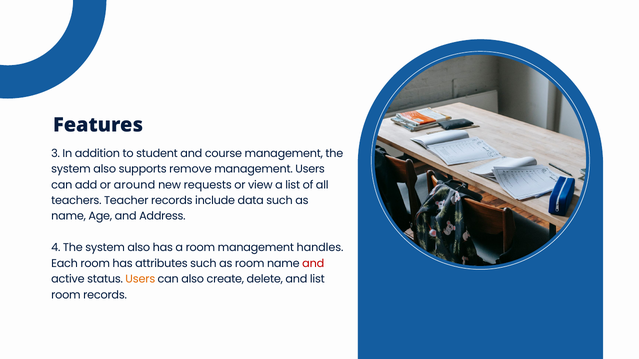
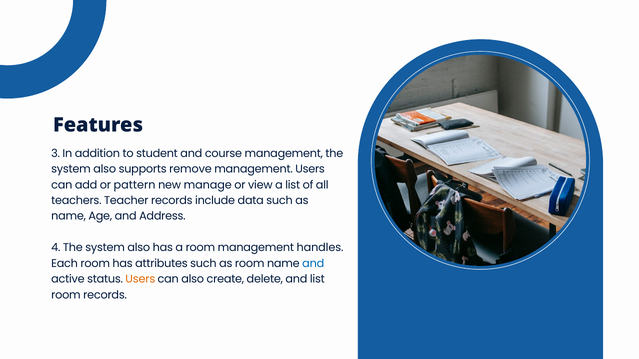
around: around -> pattern
requests: requests -> manage
and at (313, 264) colour: red -> blue
